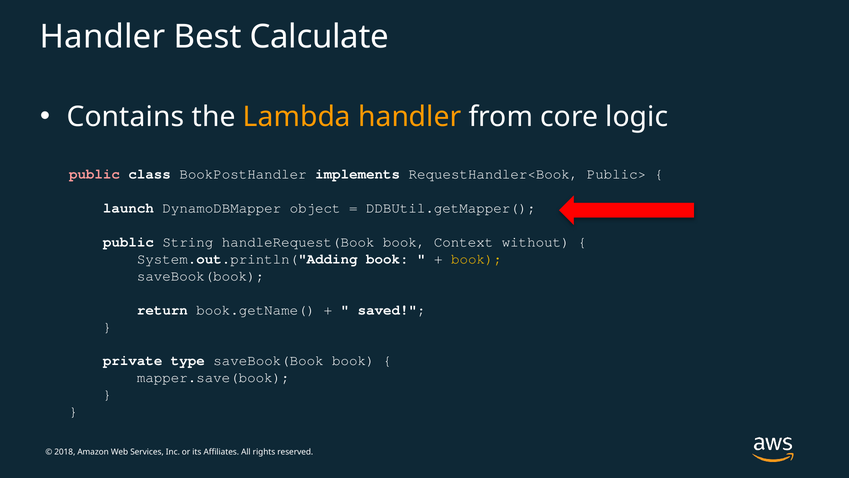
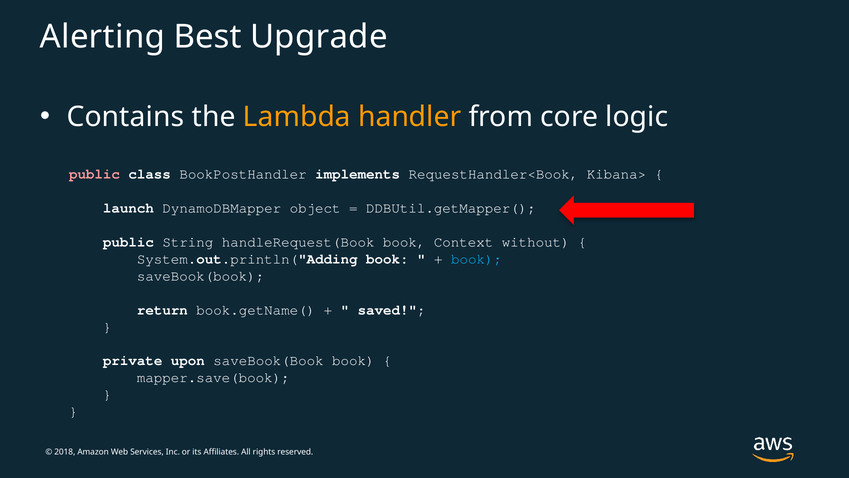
Handler at (103, 37): Handler -> Alerting
Calculate: Calculate -> Upgrade
Public>: Public> -> Kibana>
book at (477, 259) colour: yellow -> light blue
type: type -> upon
